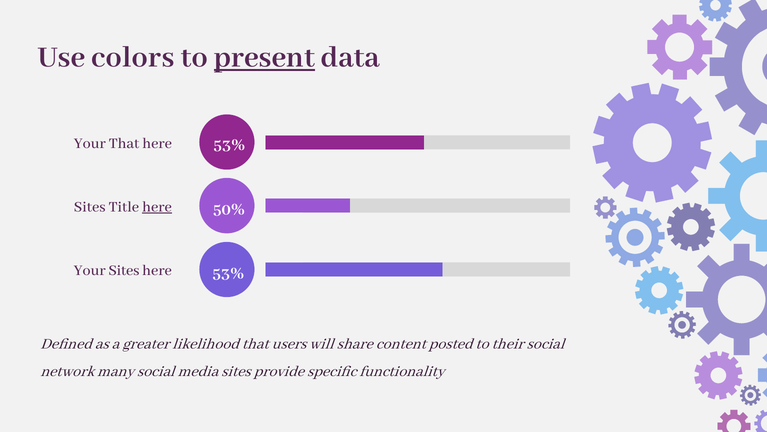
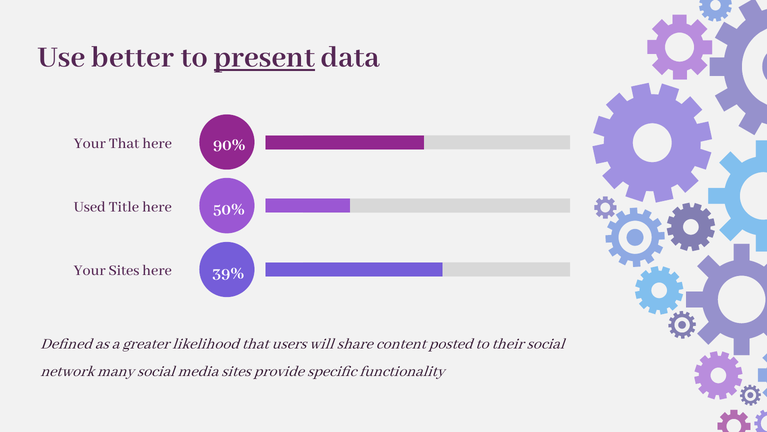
colors: colors -> better
53% at (229, 144): 53% -> 90%
Sites at (90, 206): Sites -> Used
here at (157, 206) underline: present -> none
53% at (228, 272): 53% -> 39%
